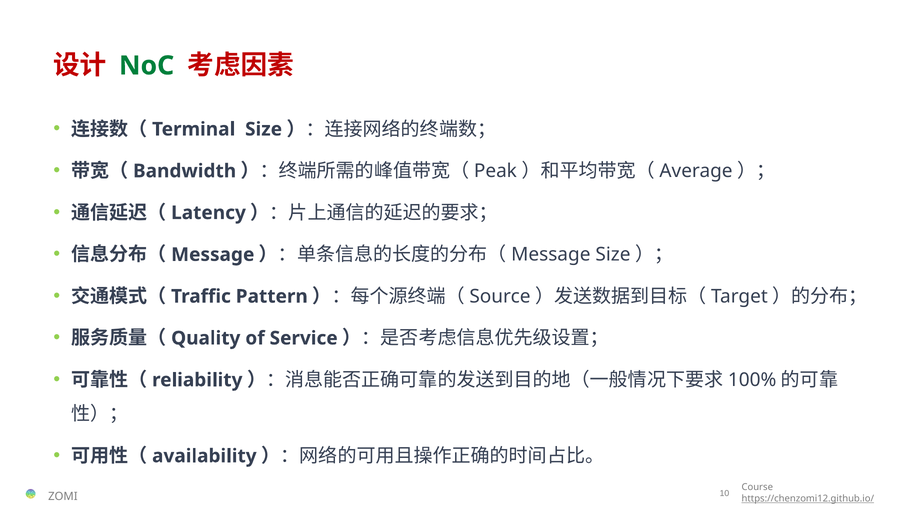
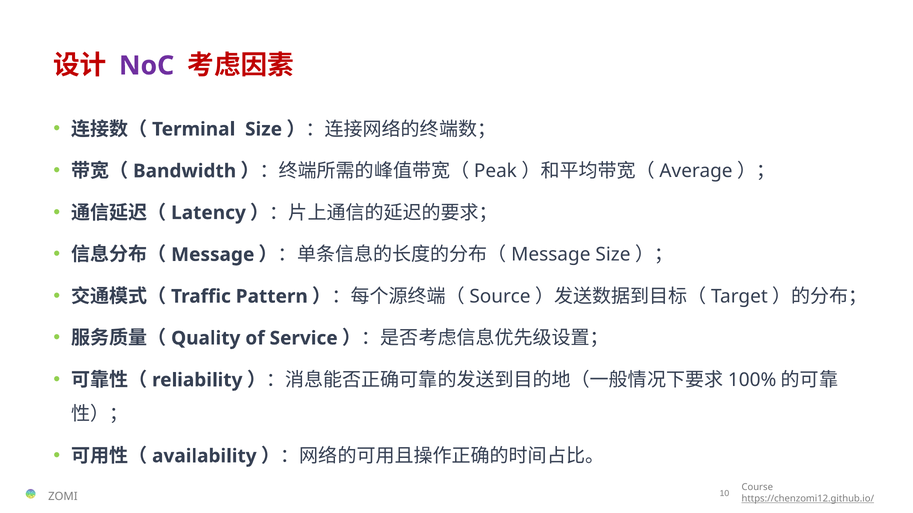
NoC colour: green -> purple
